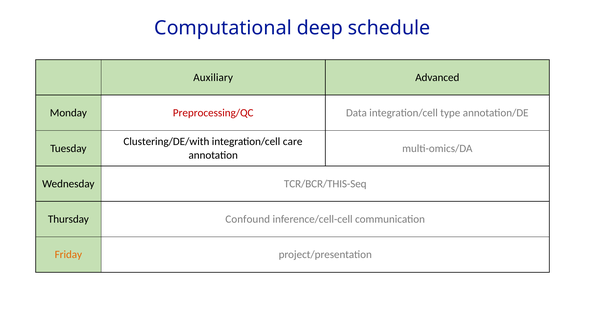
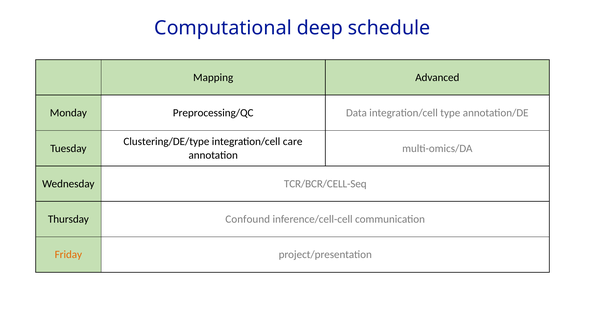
Auxiliary: Auxiliary -> Mapping
Preprocessing/QC colour: red -> black
Clustering/DE/with: Clustering/DE/with -> Clustering/DE/type
TCR/BCR/THIS-Seq: TCR/BCR/THIS-Seq -> TCR/BCR/CELL-Seq
